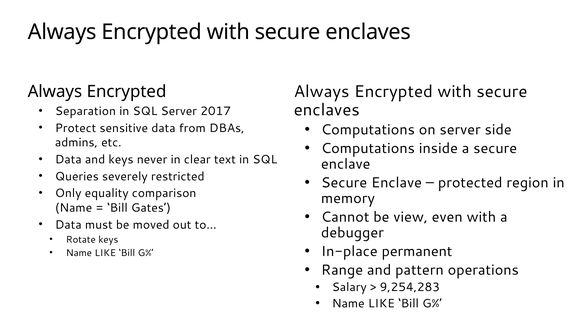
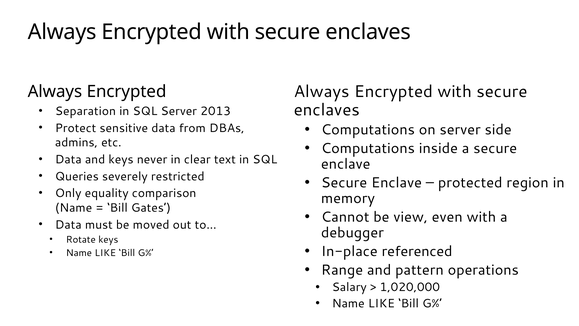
2017: 2017 -> 2013
permanent: permanent -> referenced
9,254,283: 9,254,283 -> 1,020,000
